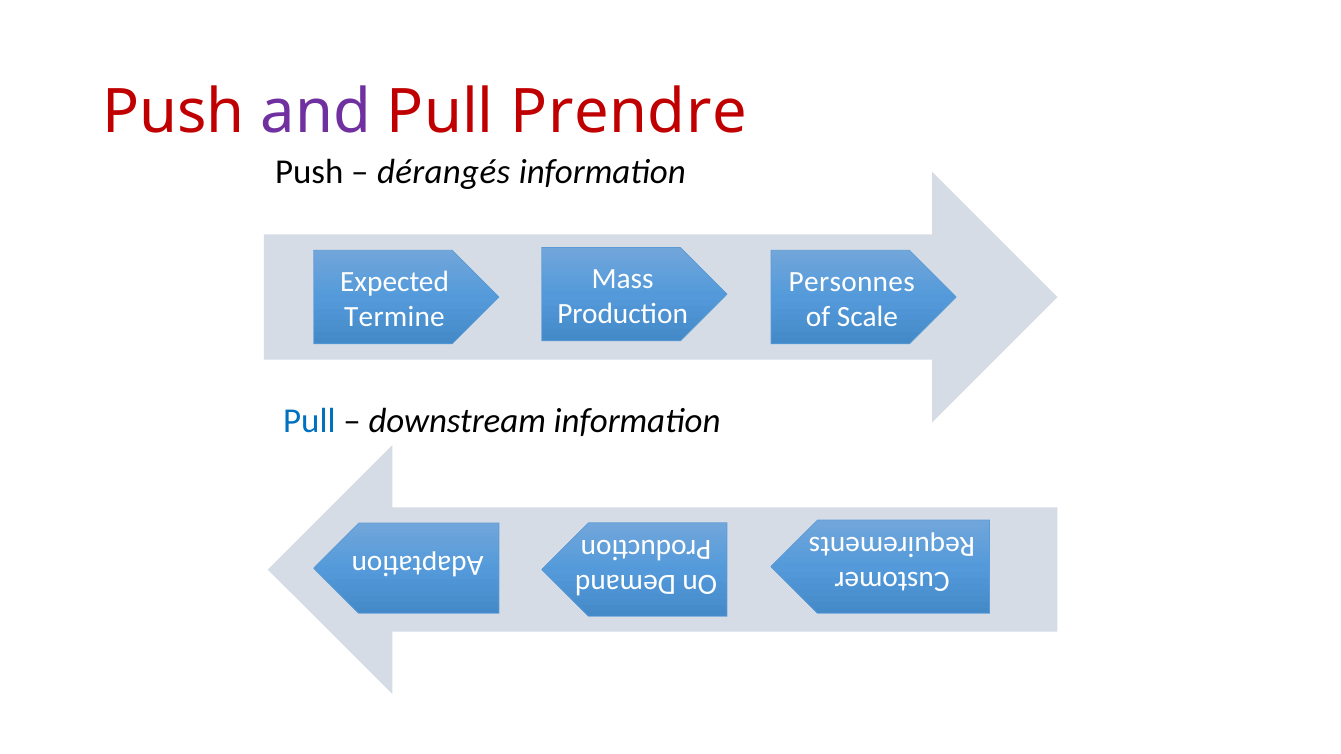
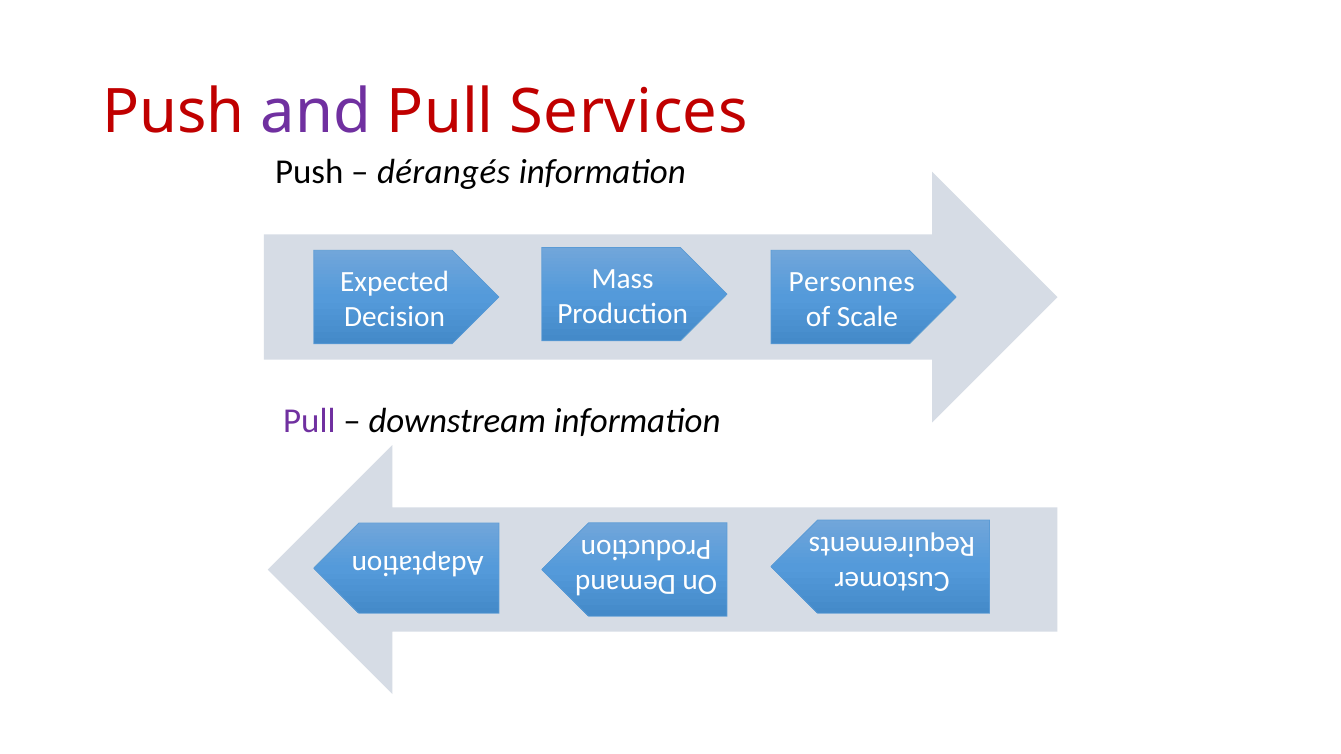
Prendre: Prendre -> Services
Termine: Termine -> Decision
Pull at (309, 421) colour: blue -> purple
